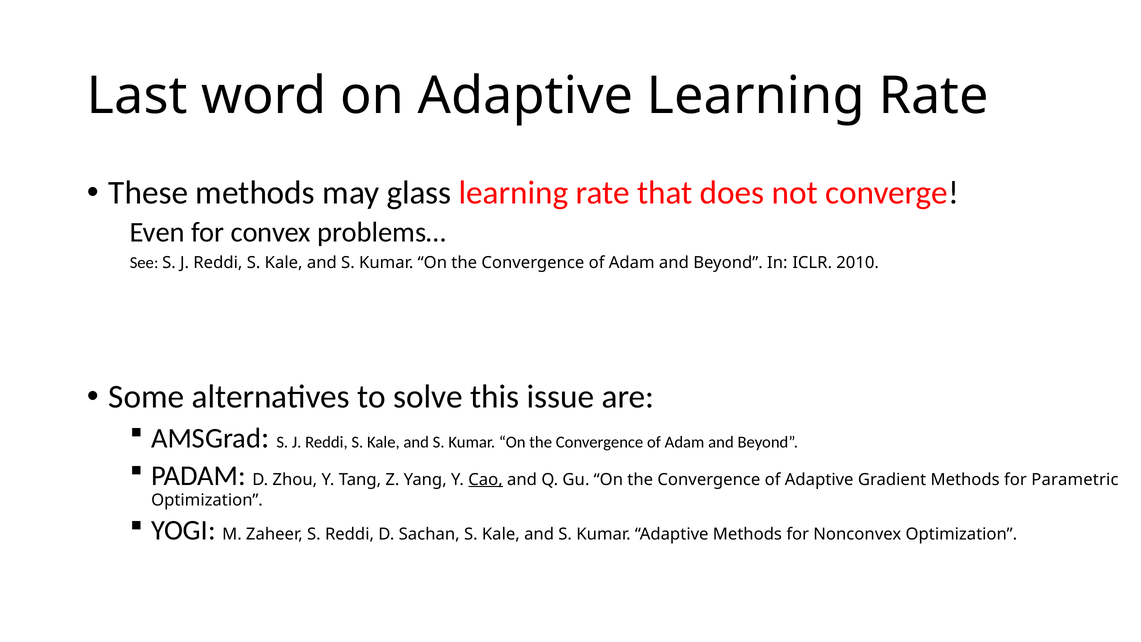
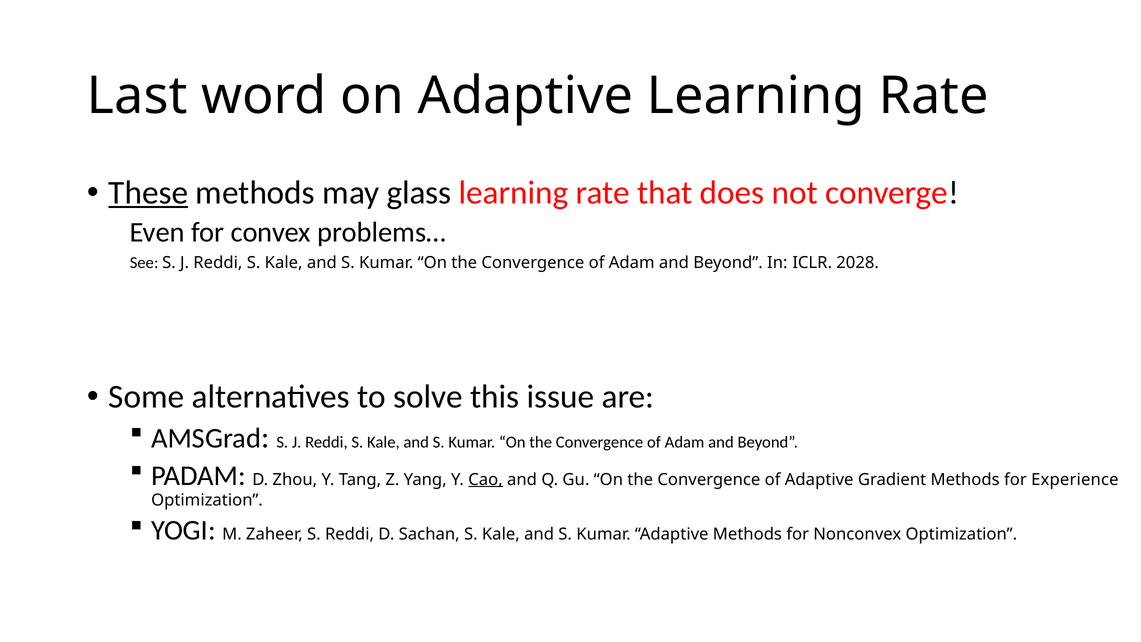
These underline: none -> present
2010: 2010 -> 2028
Parametric: Parametric -> Experience
